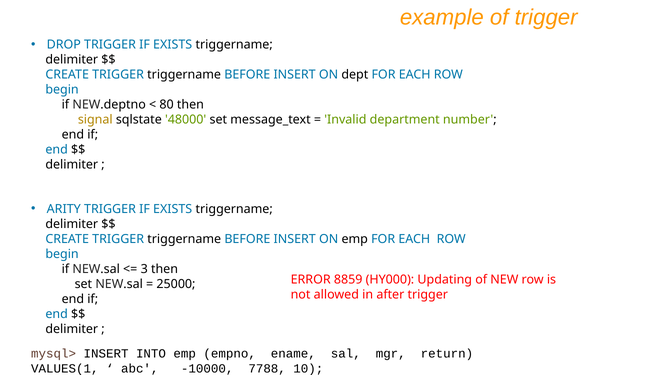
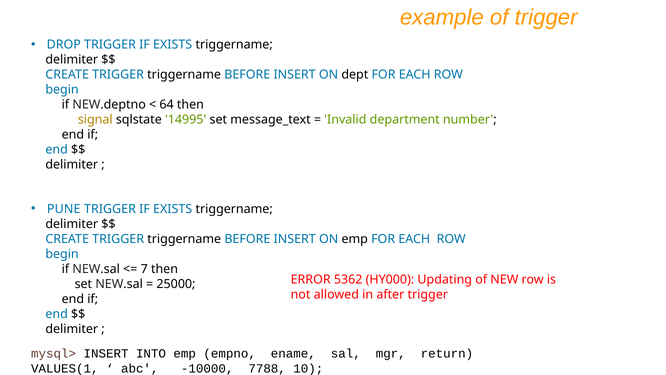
80: 80 -> 64
48000: 48000 -> 14995
ARITY: ARITY -> PUNE
3: 3 -> 7
8859: 8859 -> 5362
